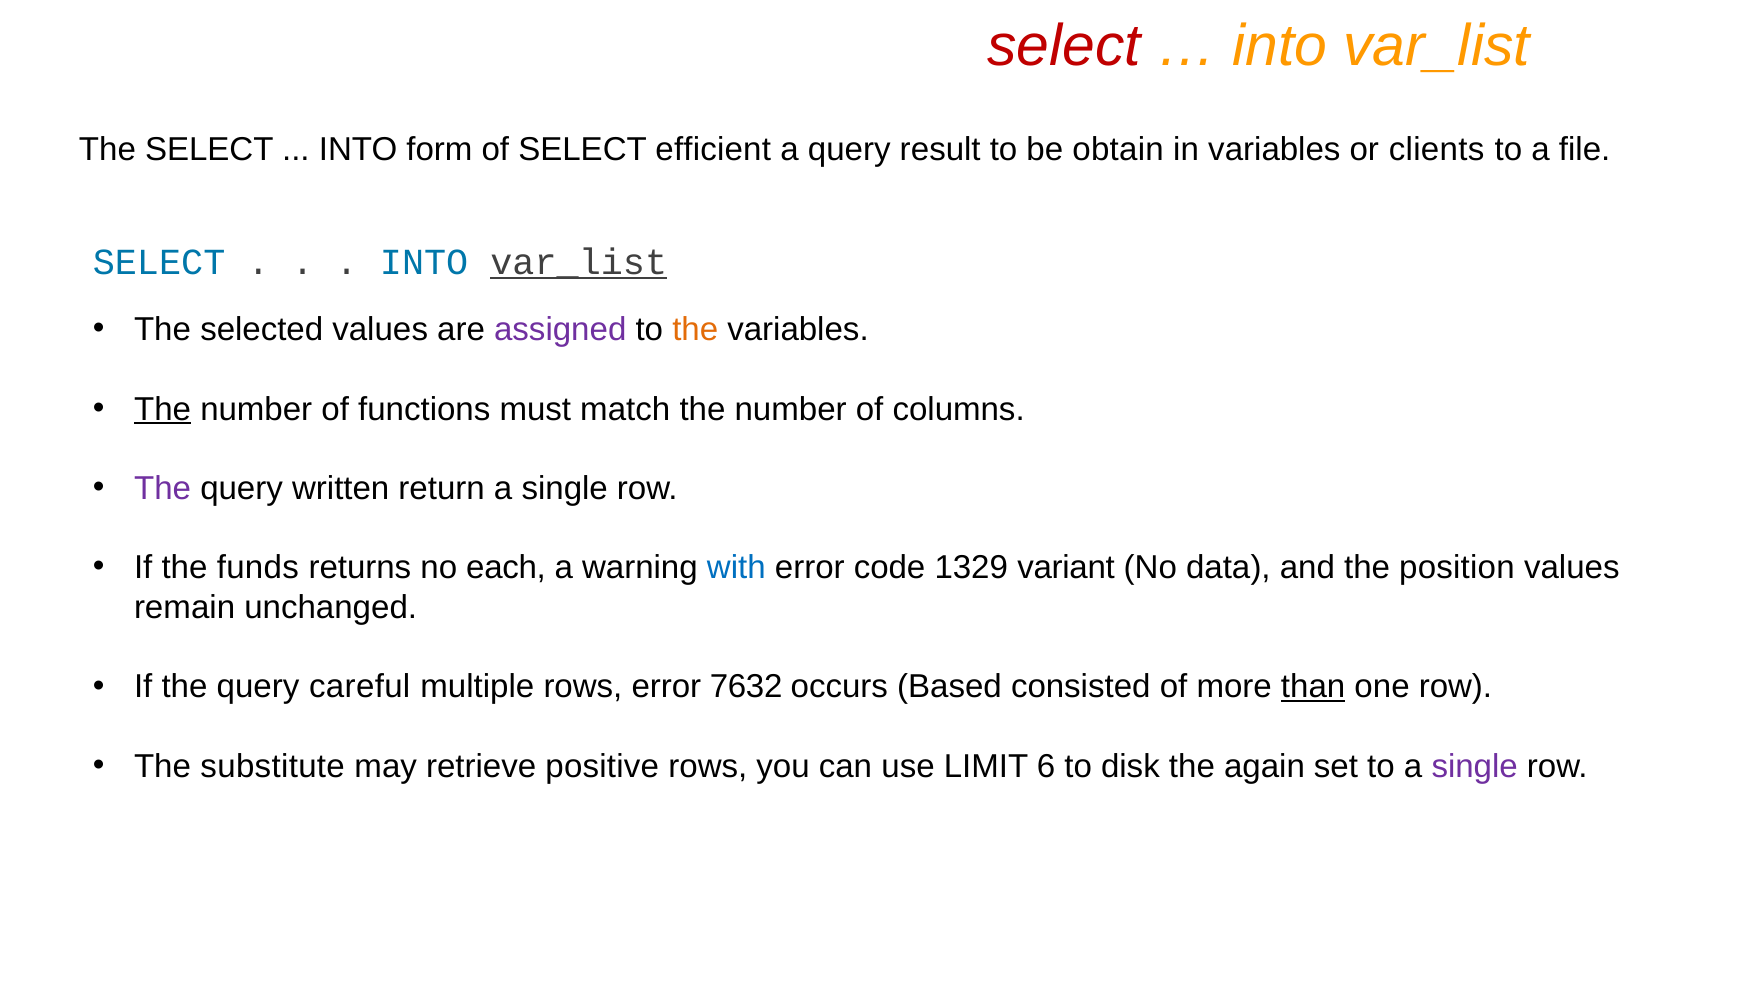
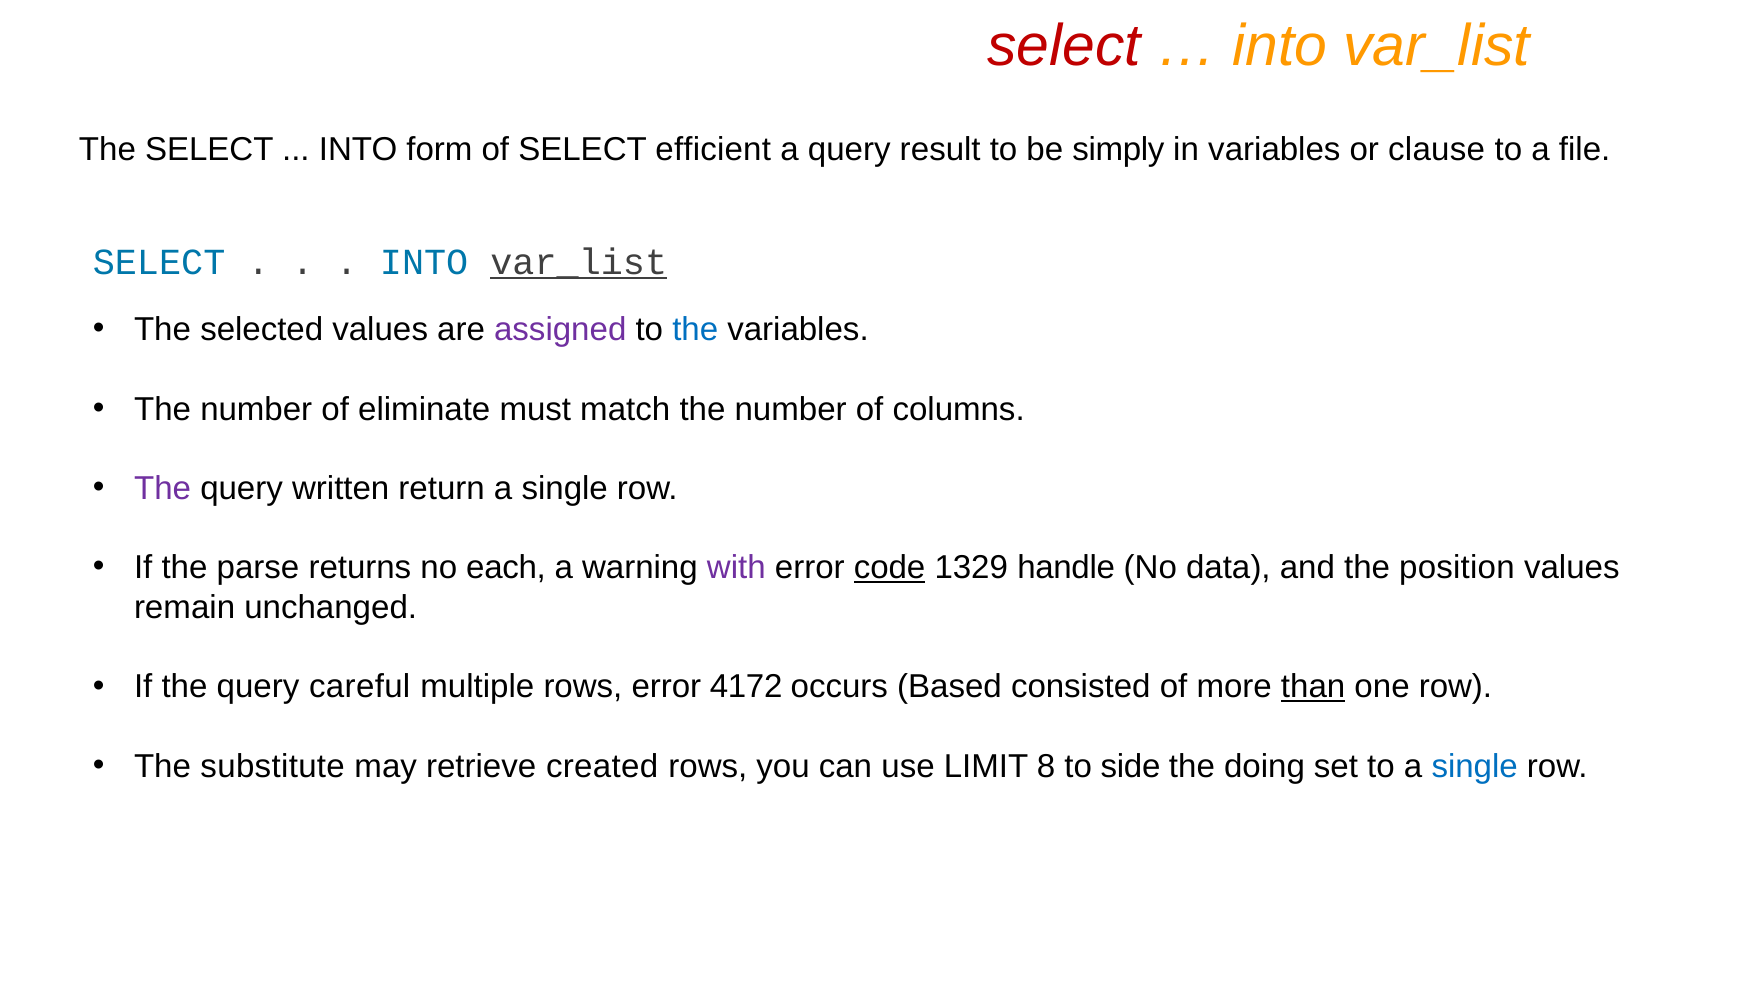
obtain: obtain -> simply
clients: clients -> clause
the at (695, 330) colour: orange -> blue
The at (163, 409) underline: present -> none
functions: functions -> eliminate
funds: funds -> parse
with colour: blue -> purple
code underline: none -> present
variant: variant -> handle
7632: 7632 -> 4172
positive: positive -> created
6: 6 -> 8
disk: disk -> side
again: again -> doing
single at (1475, 766) colour: purple -> blue
